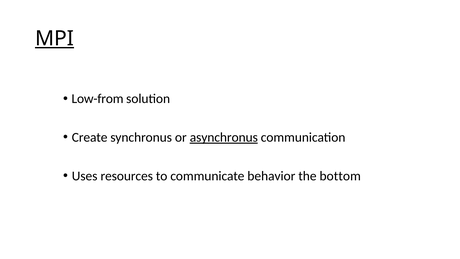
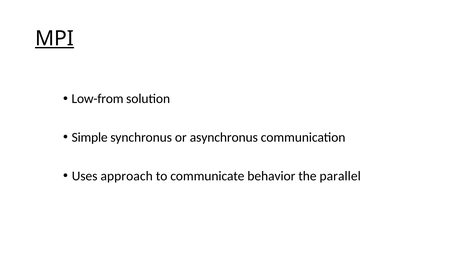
Create: Create -> Simple
asynchronus underline: present -> none
resources: resources -> approach
bottom: bottom -> parallel
